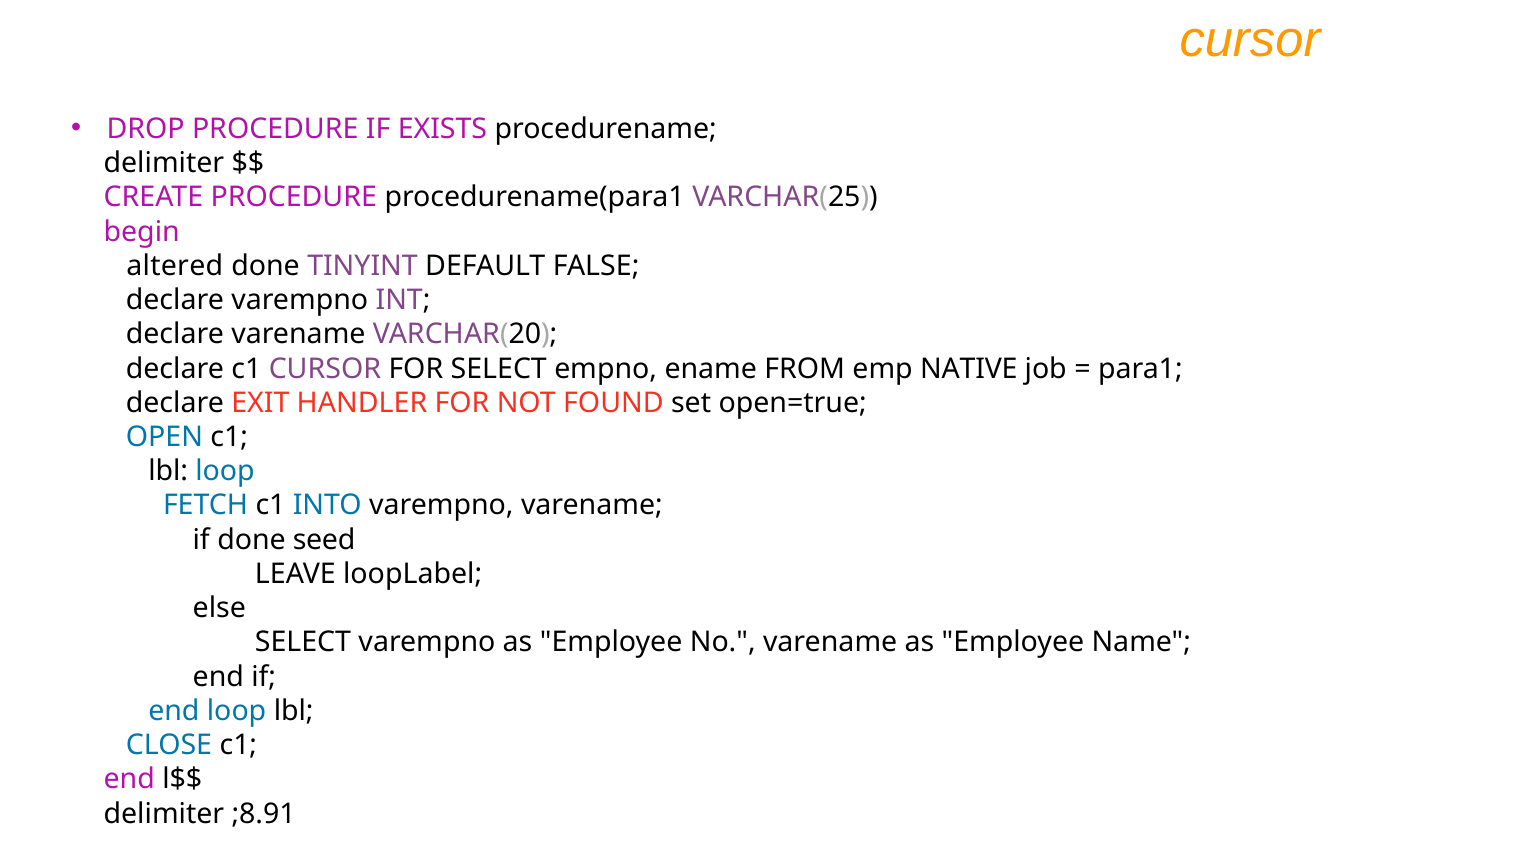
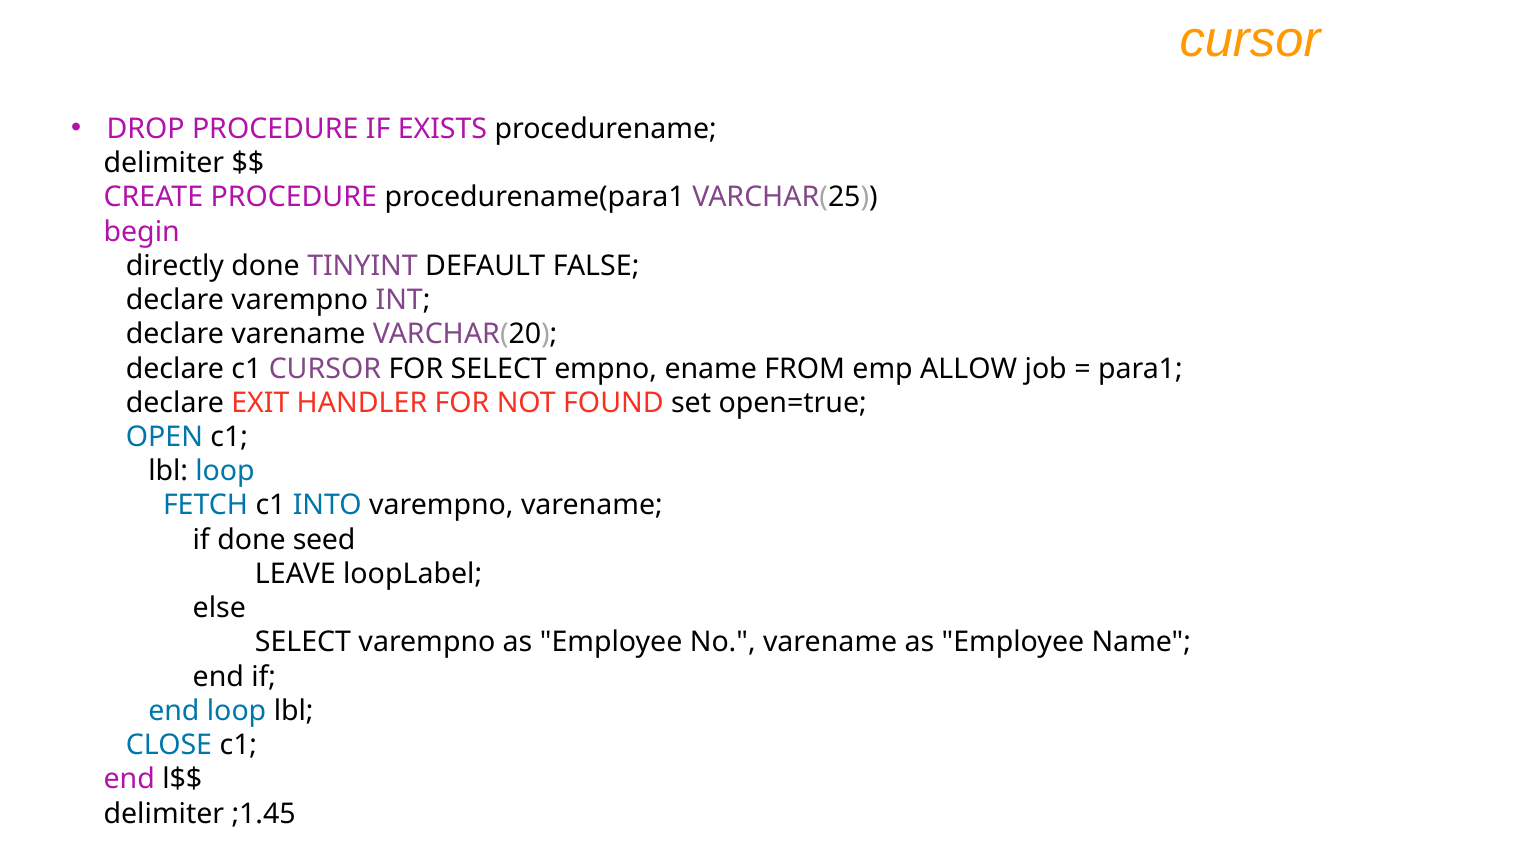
altered: altered -> directly
NATIVE: NATIVE -> ALLOW
;8.91: ;8.91 -> ;1.45
